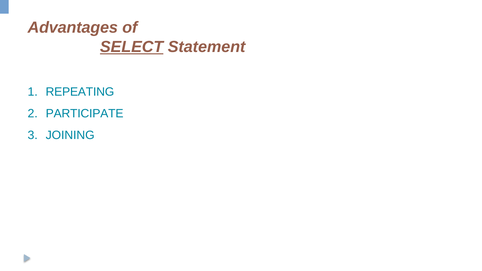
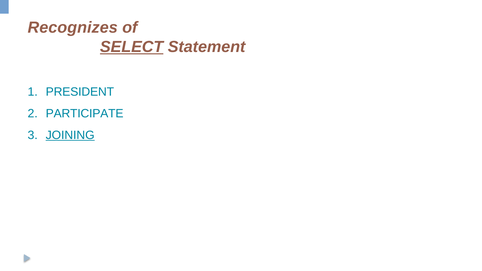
Advantages: Advantages -> Recognizes
REPEATING: REPEATING -> PRESIDENT
JOINING underline: none -> present
